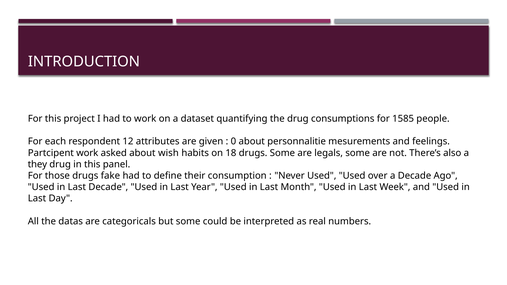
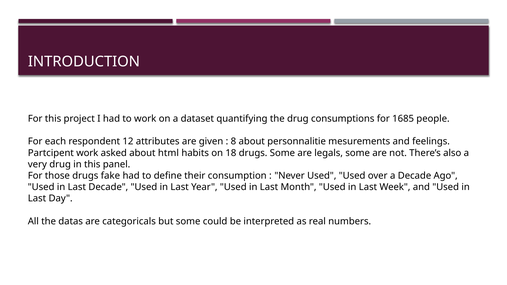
1585: 1585 -> 1685
0: 0 -> 8
wish: wish -> html
they: they -> very
